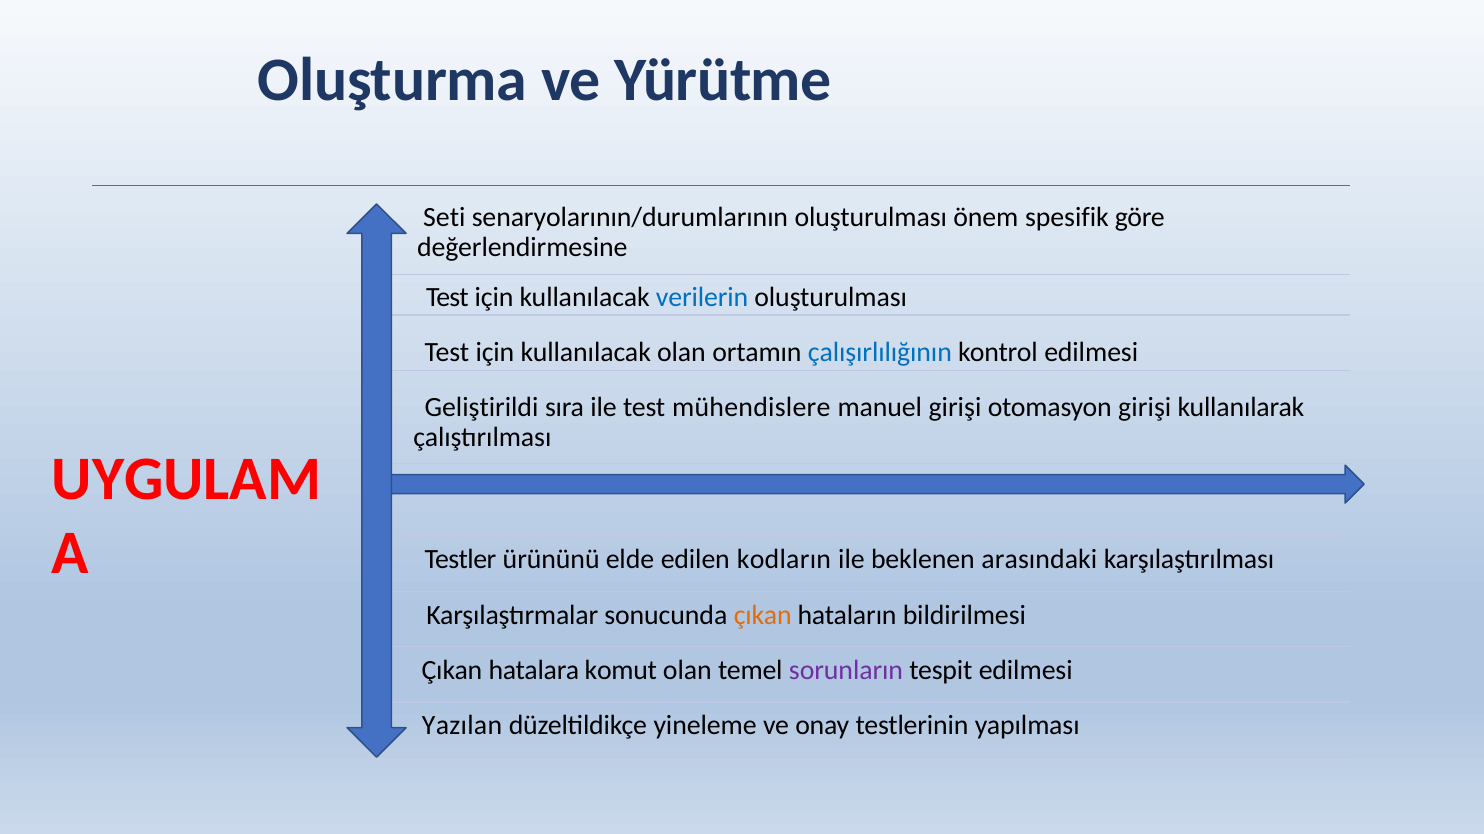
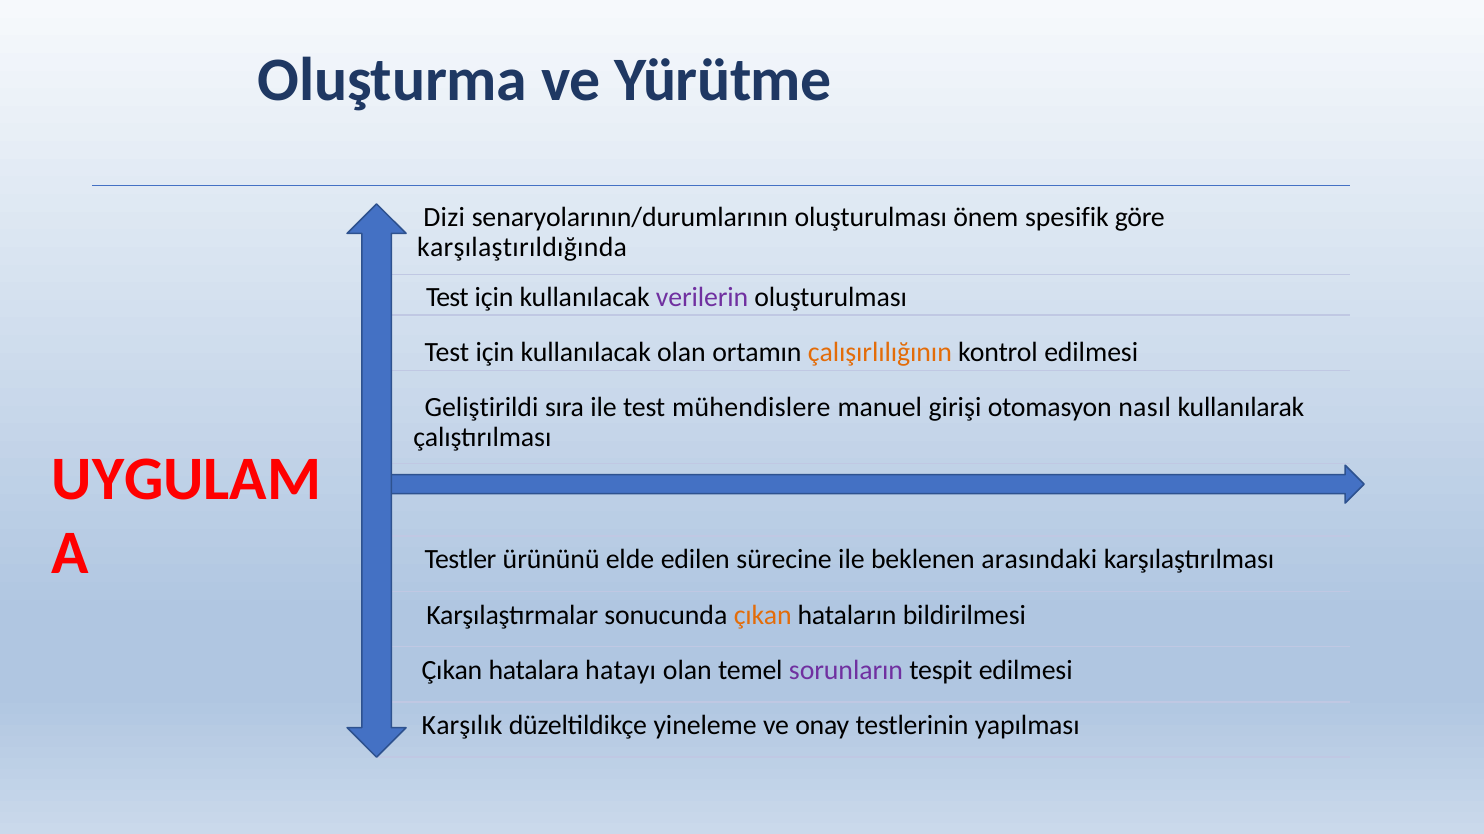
Seti: Seti -> Dizi
değerlendirmesine: değerlendirmesine -> karşılaştırıldığında
verilerin colour: blue -> purple
çalışırlılığının colour: blue -> orange
otomasyon girişi: girişi -> nasıl
kodların: kodların -> sürecine
komut: komut -> hatayı
Yazılan: Yazılan -> Karşılık
